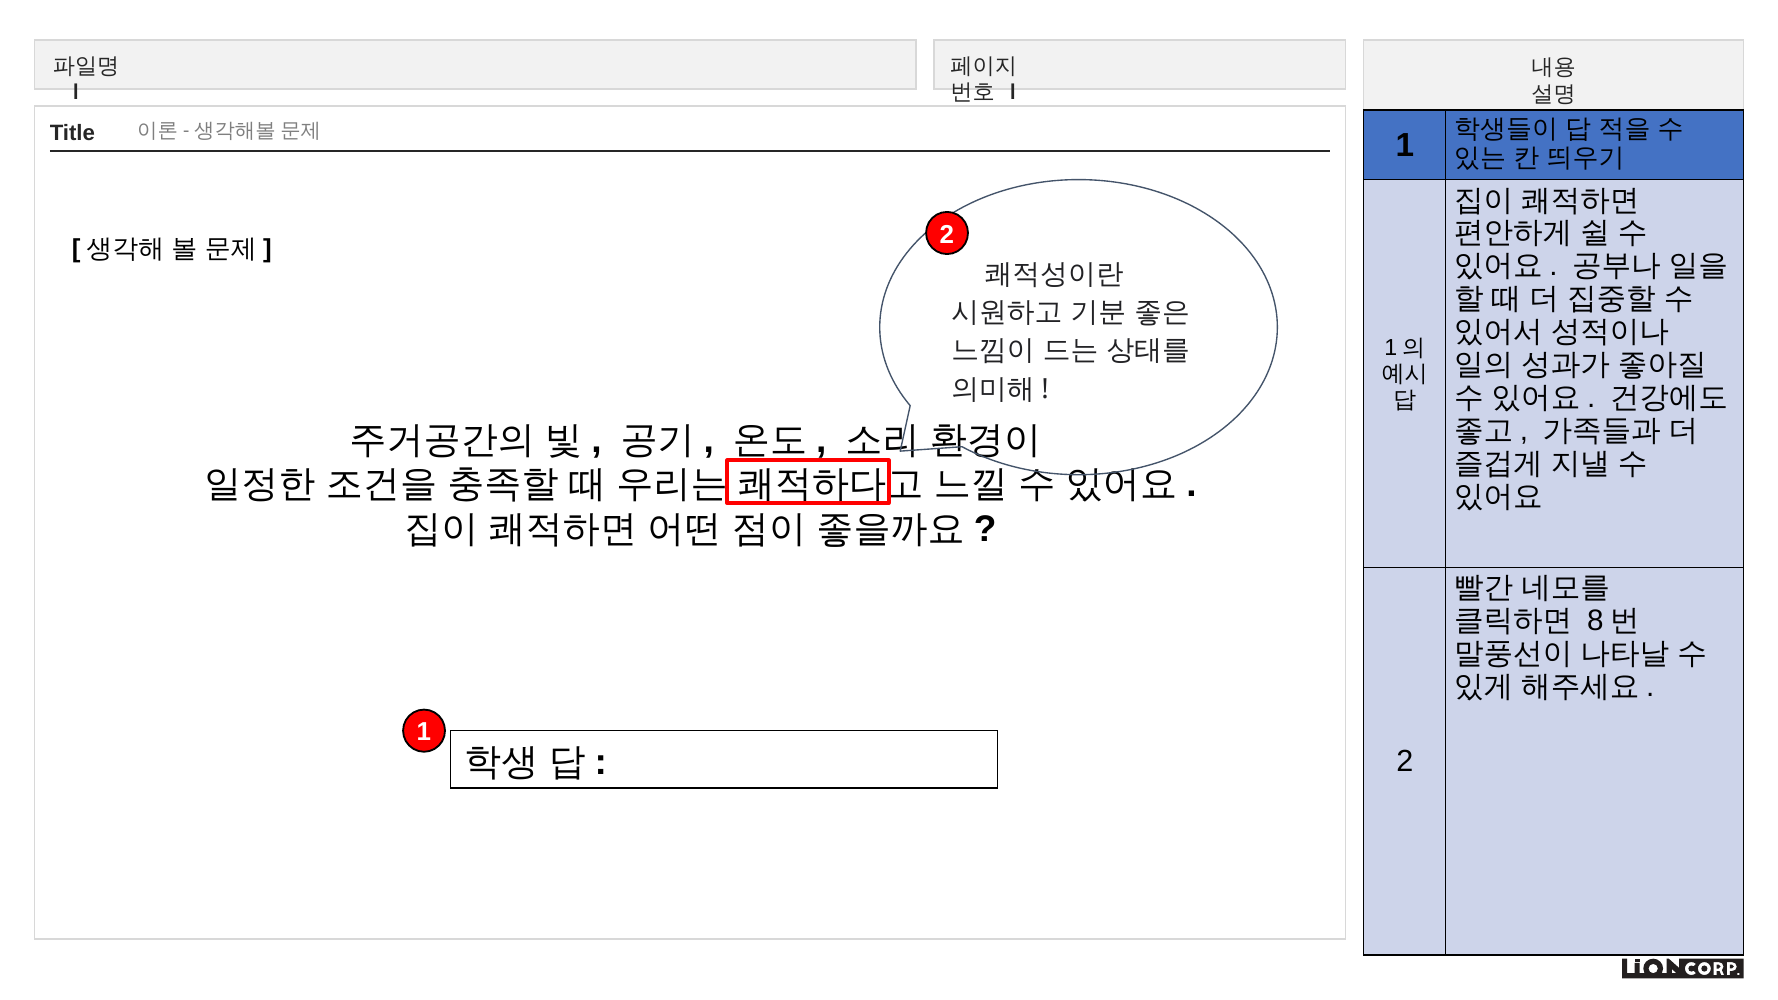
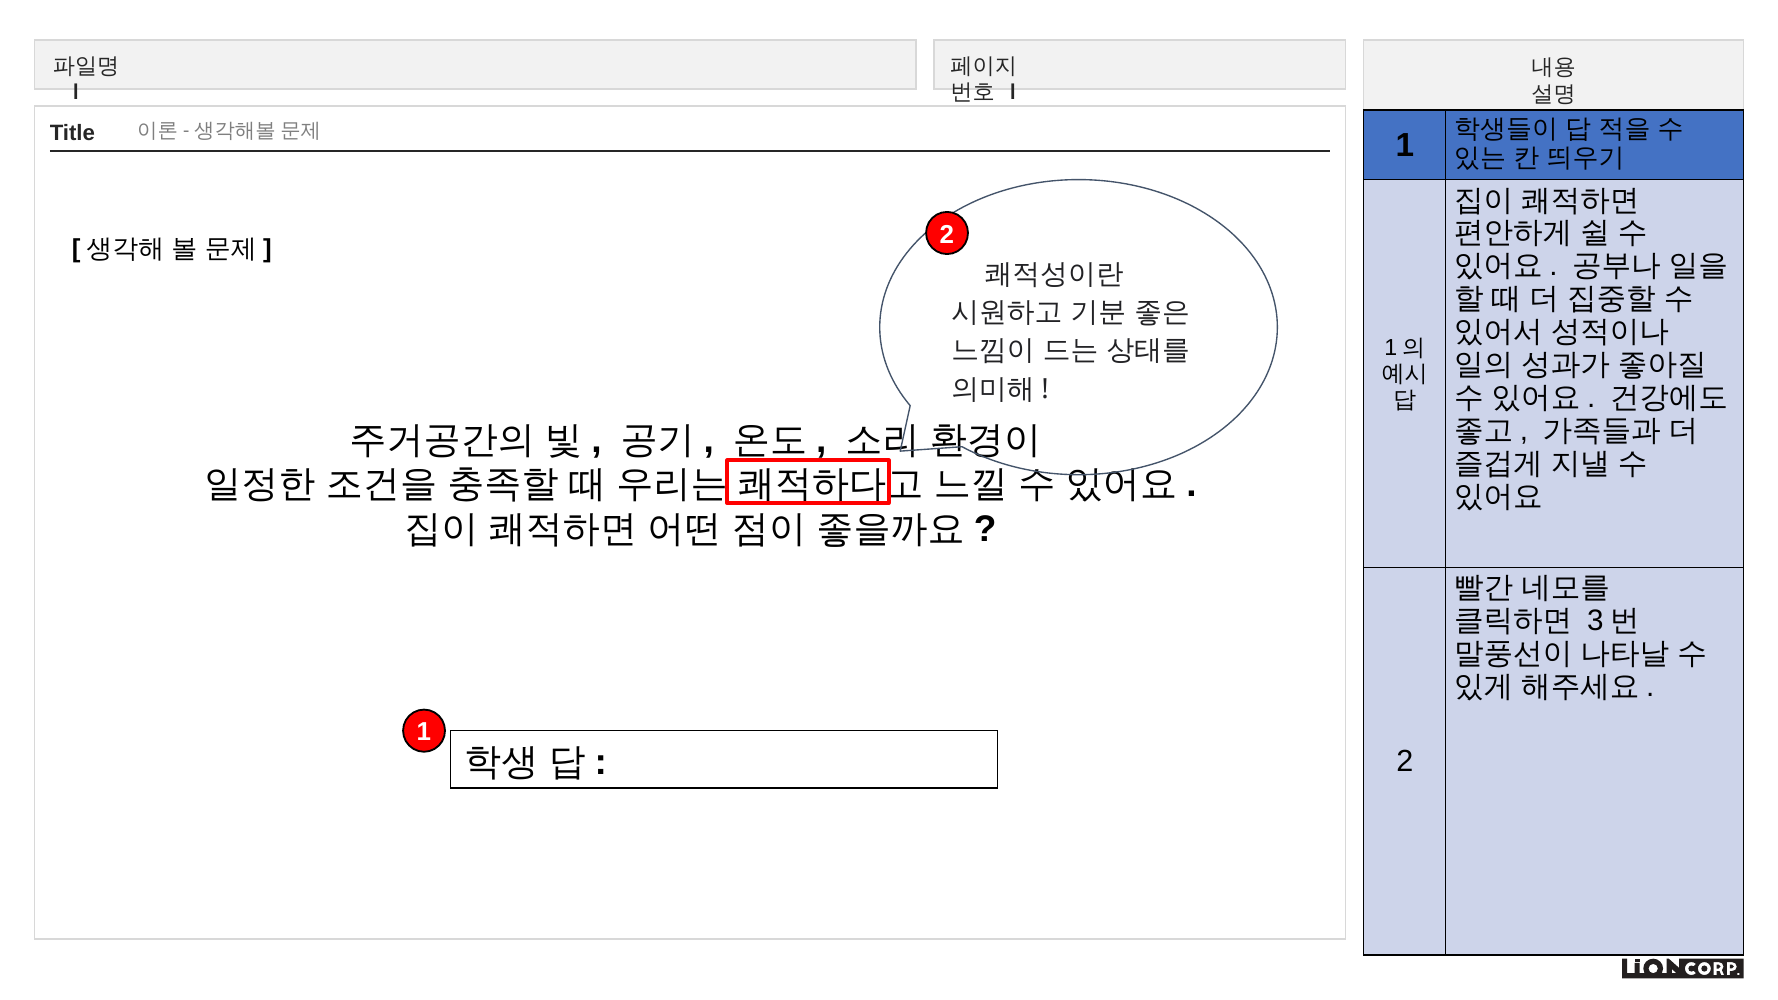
8: 8 -> 3
